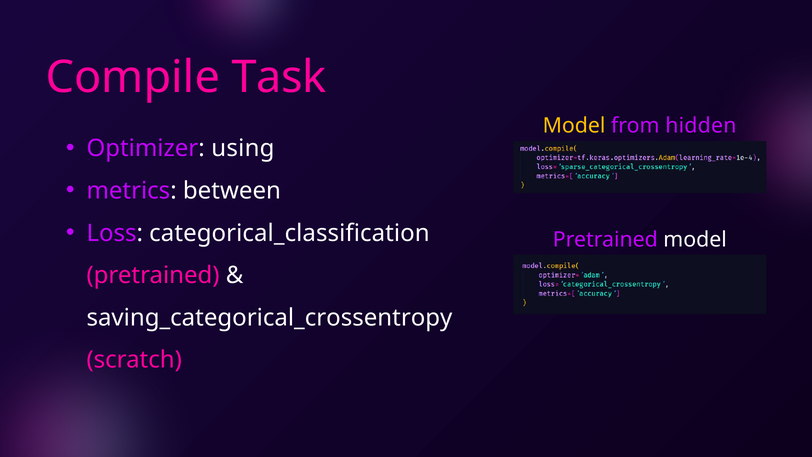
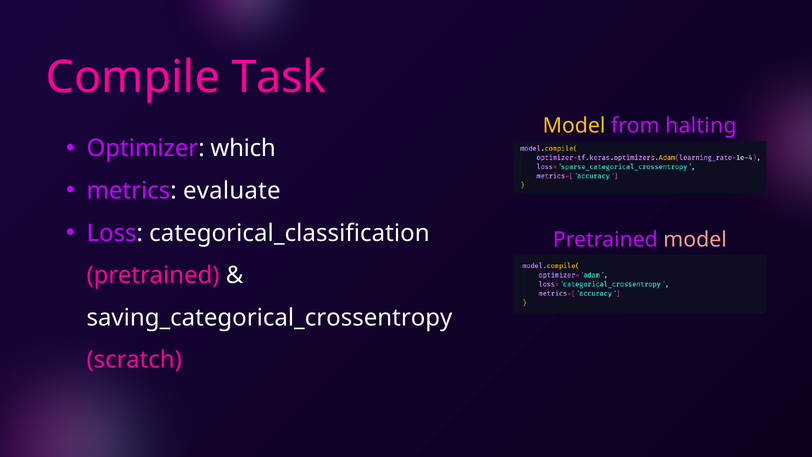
hidden: hidden -> halting
using: using -> which
between: between -> evaluate
model at (695, 240) colour: white -> pink
